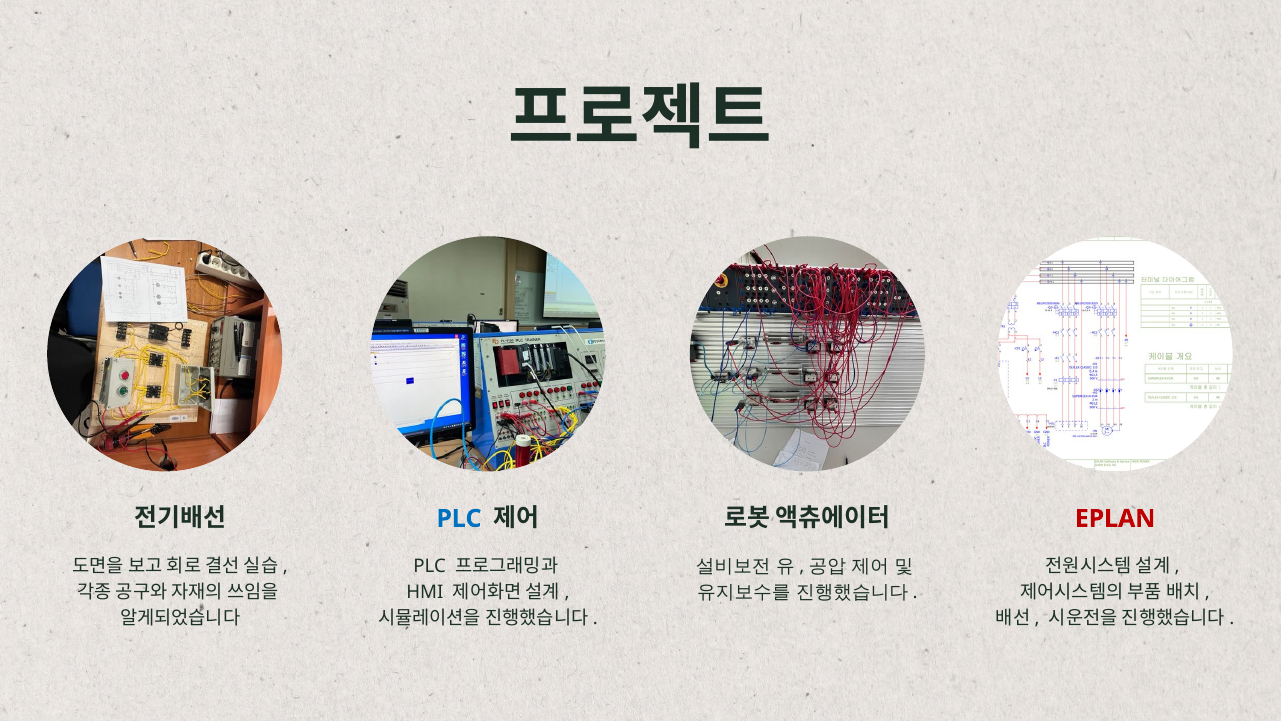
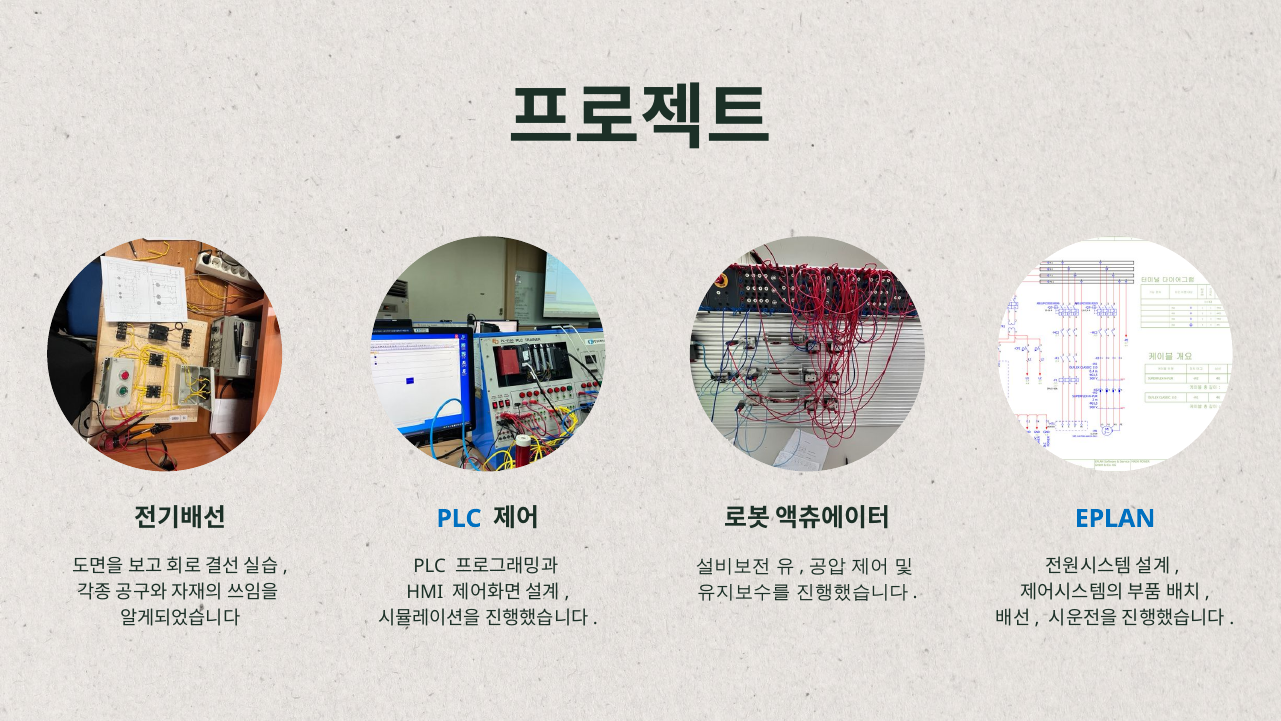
EPLAN colour: red -> blue
